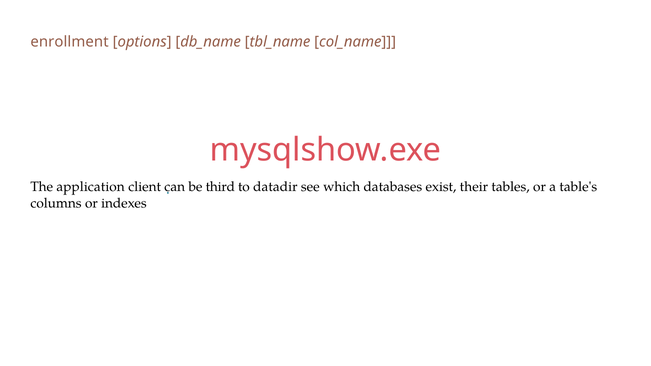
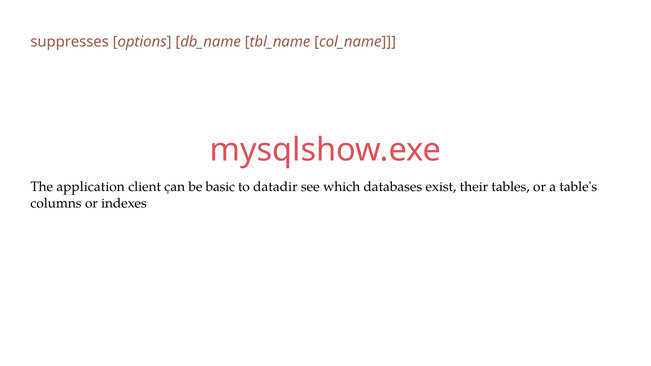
enrollment: enrollment -> suppresses
third: third -> basic
